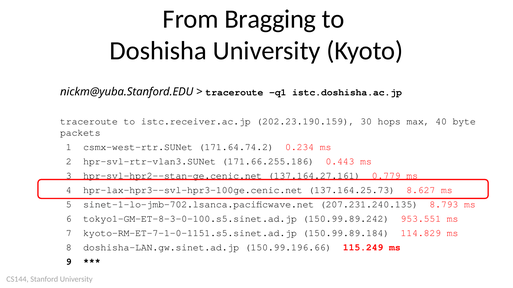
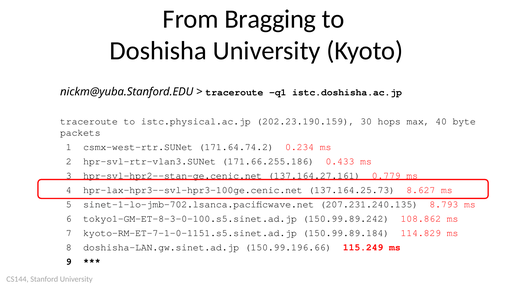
istc.receiver.ac.jp: istc.receiver.ac.jp -> istc.physical.ac.jp
0.443: 0.443 -> 0.433
953.551: 953.551 -> 108.862
